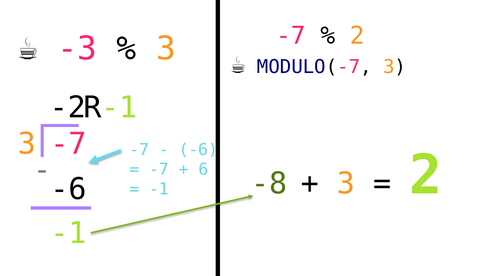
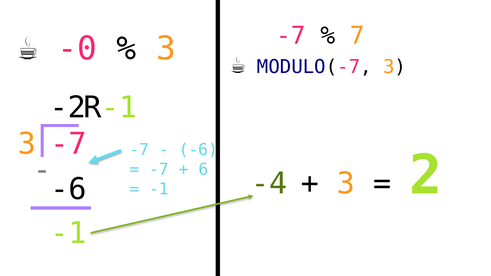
-3: -3 -> -0
2 at (357, 36): 2 -> 7
-8: -8 -> -4
